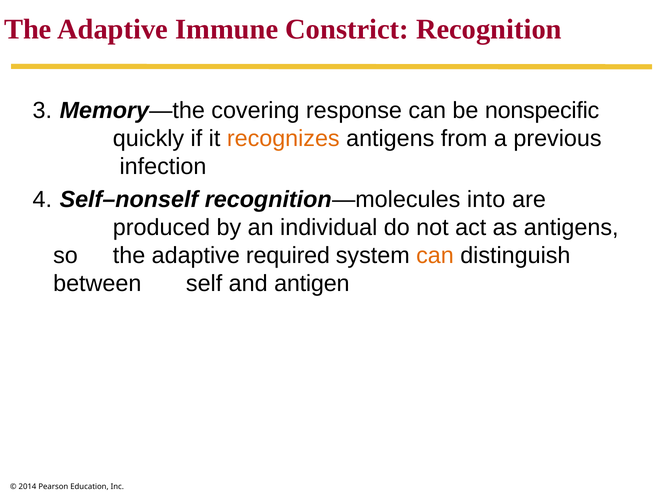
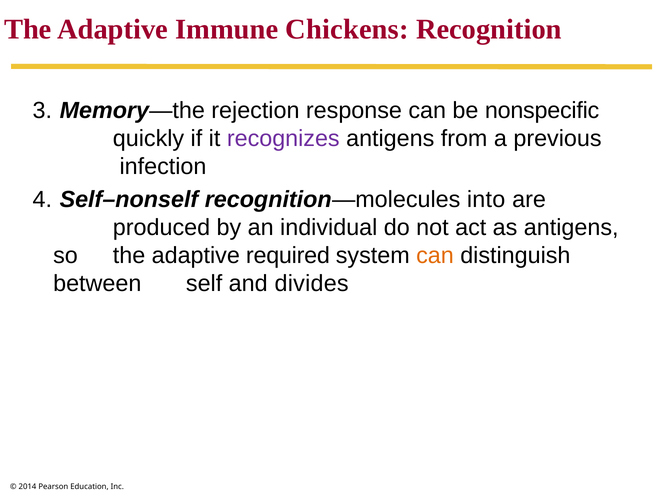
Constrict: Constrict -> Chickens
covering: covering -> rejection
recognizes colour: orange -> purple
antigen: antigen -> divides
